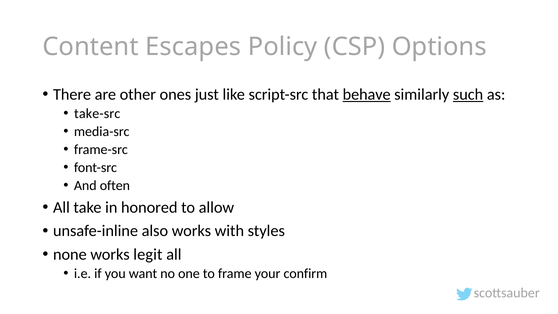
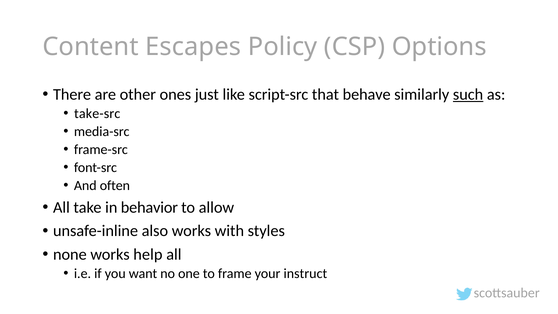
behave underline: present -> none
honored: honored -> behavior
legit: legit -> help
confirm: confirm -> instruct
